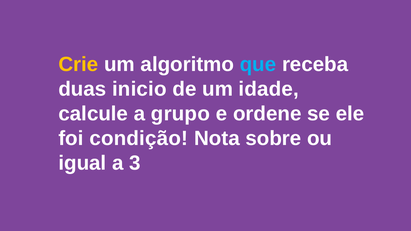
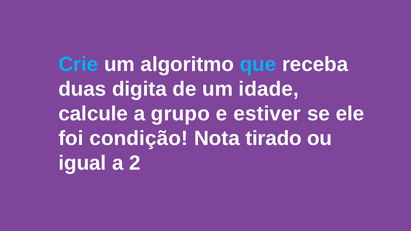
Crie colour: yellow -> light blue
inicio: inicio -> digita
ordene: ordene -> estiver
sobre: sobre -> tirado
3: 3 -> 2
